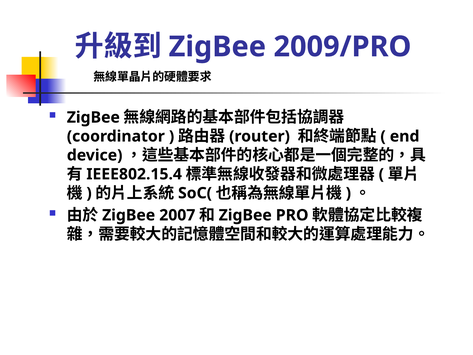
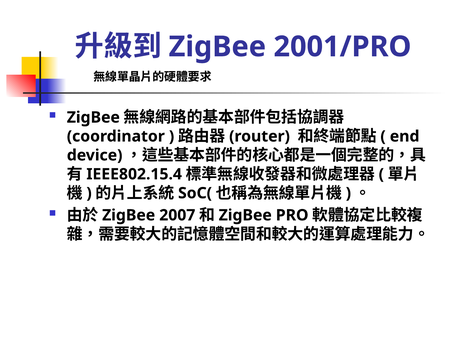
2009/PRO: 2009/PRO -> 2001/PRO
